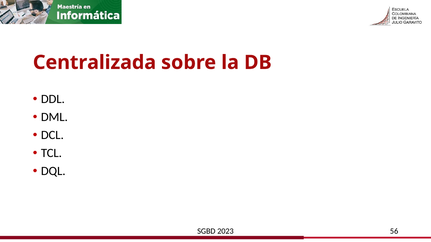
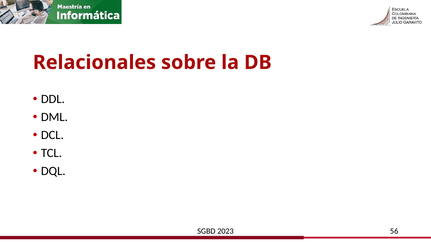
Centralizada: Centralizada -> Relacionales
